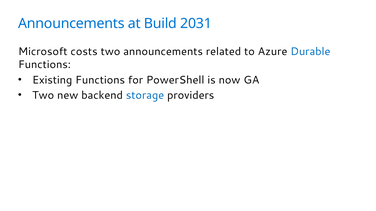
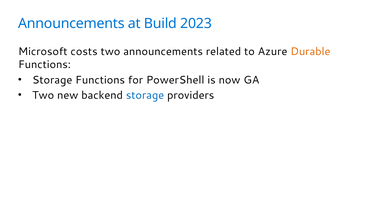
2031: 2031 -> 2023
Durable colour: blue -> orange
Existing at (52, 80): Existing -> Storage
